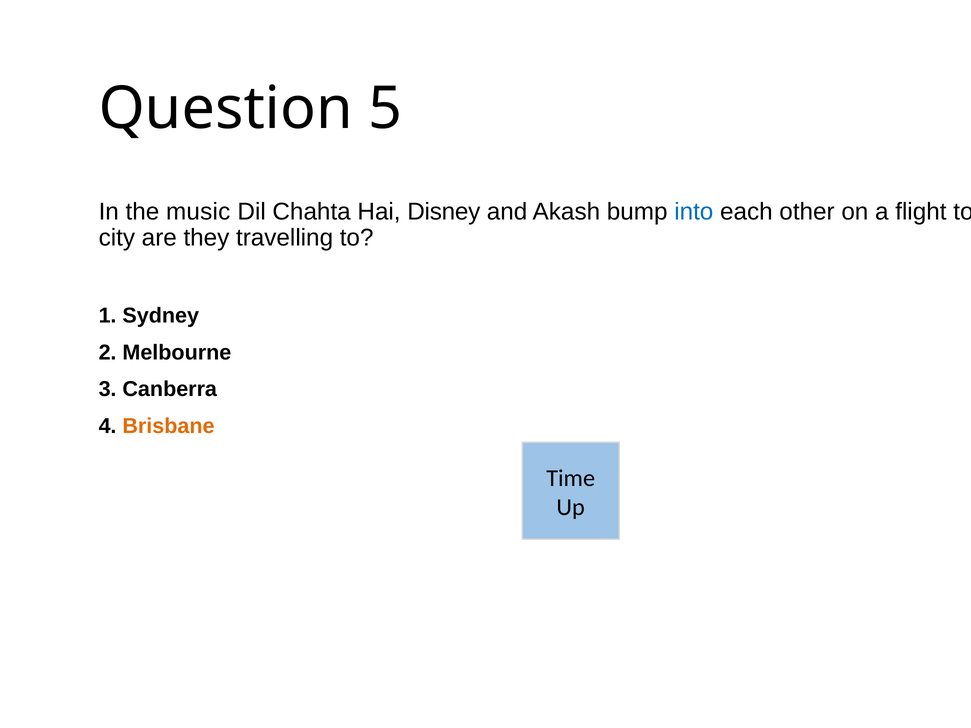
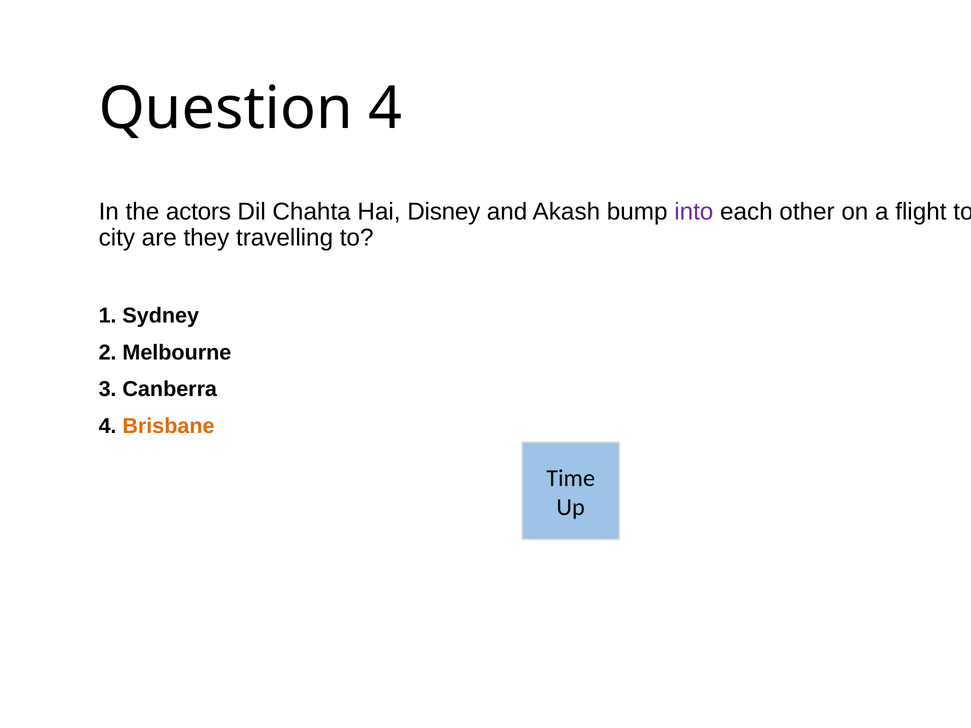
Question 5: 5 -> 4
music: music -> actors
into colour: blue -> purple
